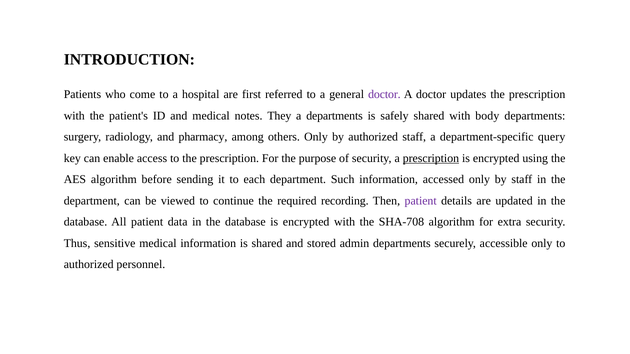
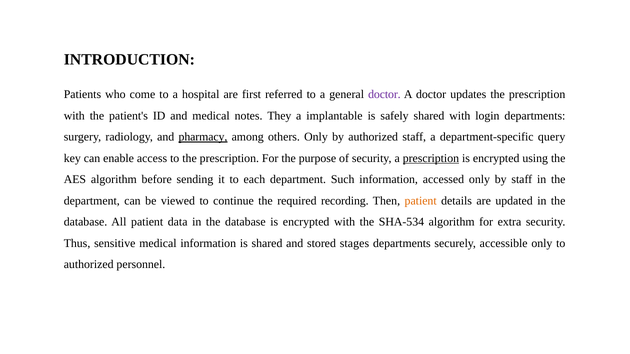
a departments: departments -> implantable
body: body -> login
pharmacy underline: none -> present
patient at (421, 201) colour: purple -> orange
SHA-708: SHA-708 -> SHA-534
admin: admin -> stages
